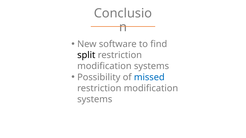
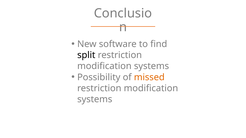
missed colour: blue -> orange
